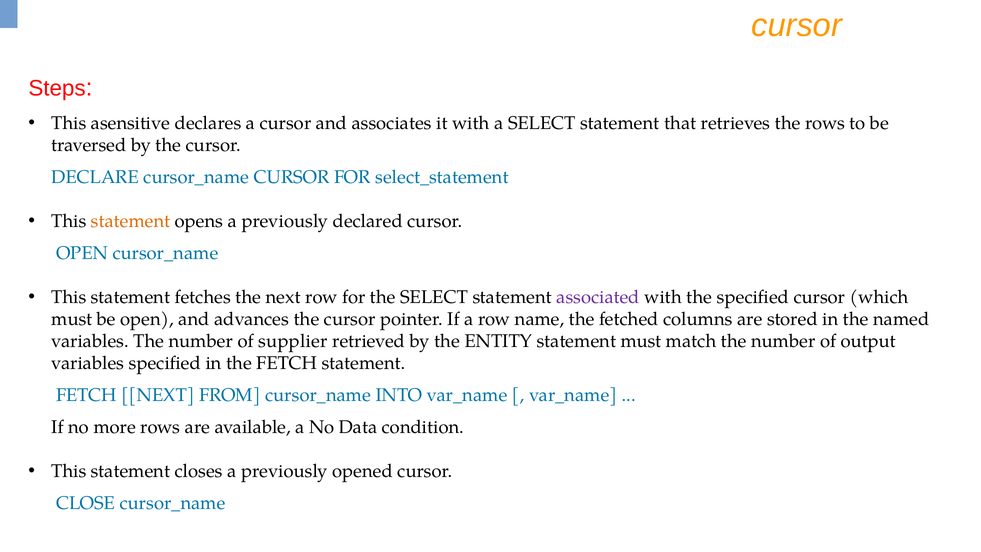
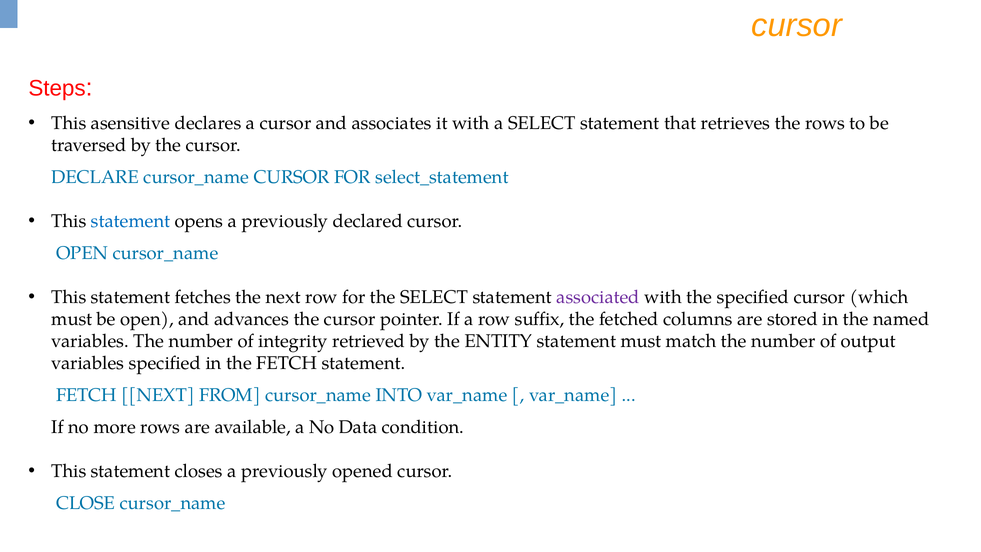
statement at (131, 221) colour: orange -> blue
name: name -> suffix
supplier: supplier -> integrity
